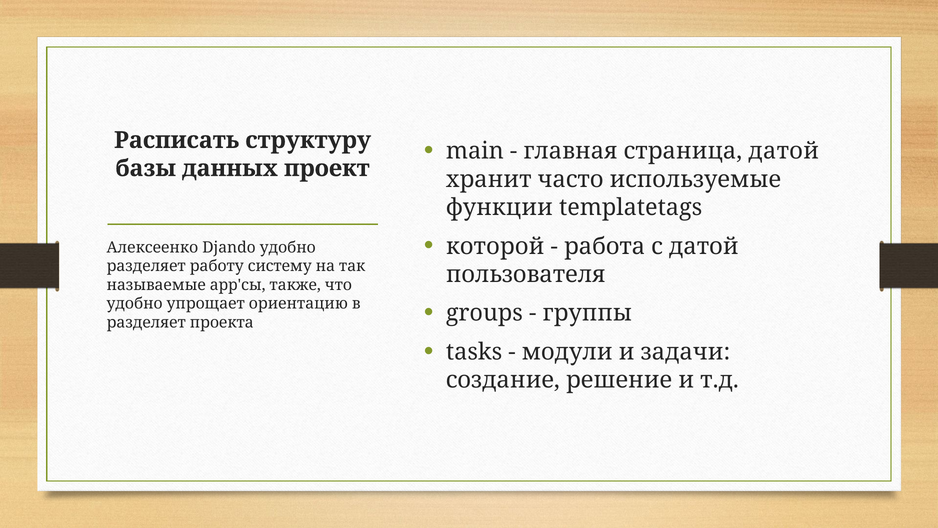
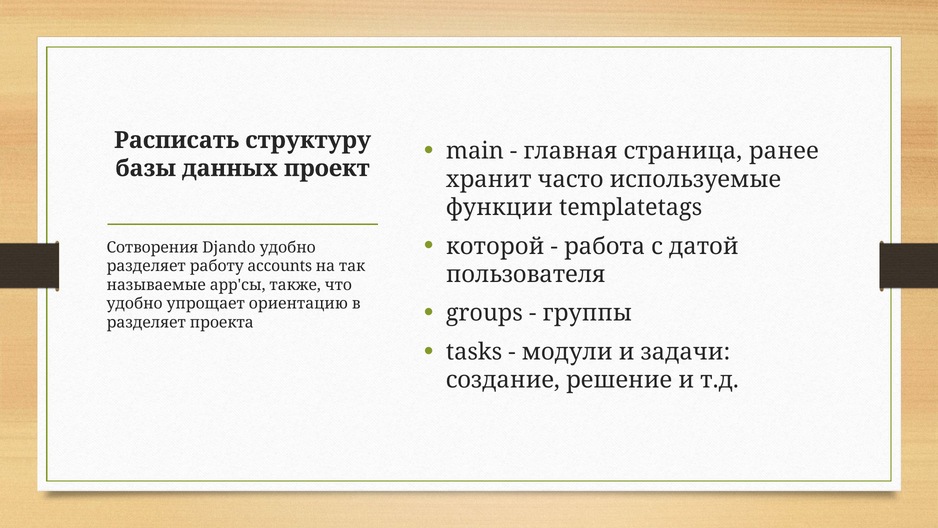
страница датой: датой -> ранее
Алексеенко: Алексеенко -> Сотворения
систему: систему -> accounts
